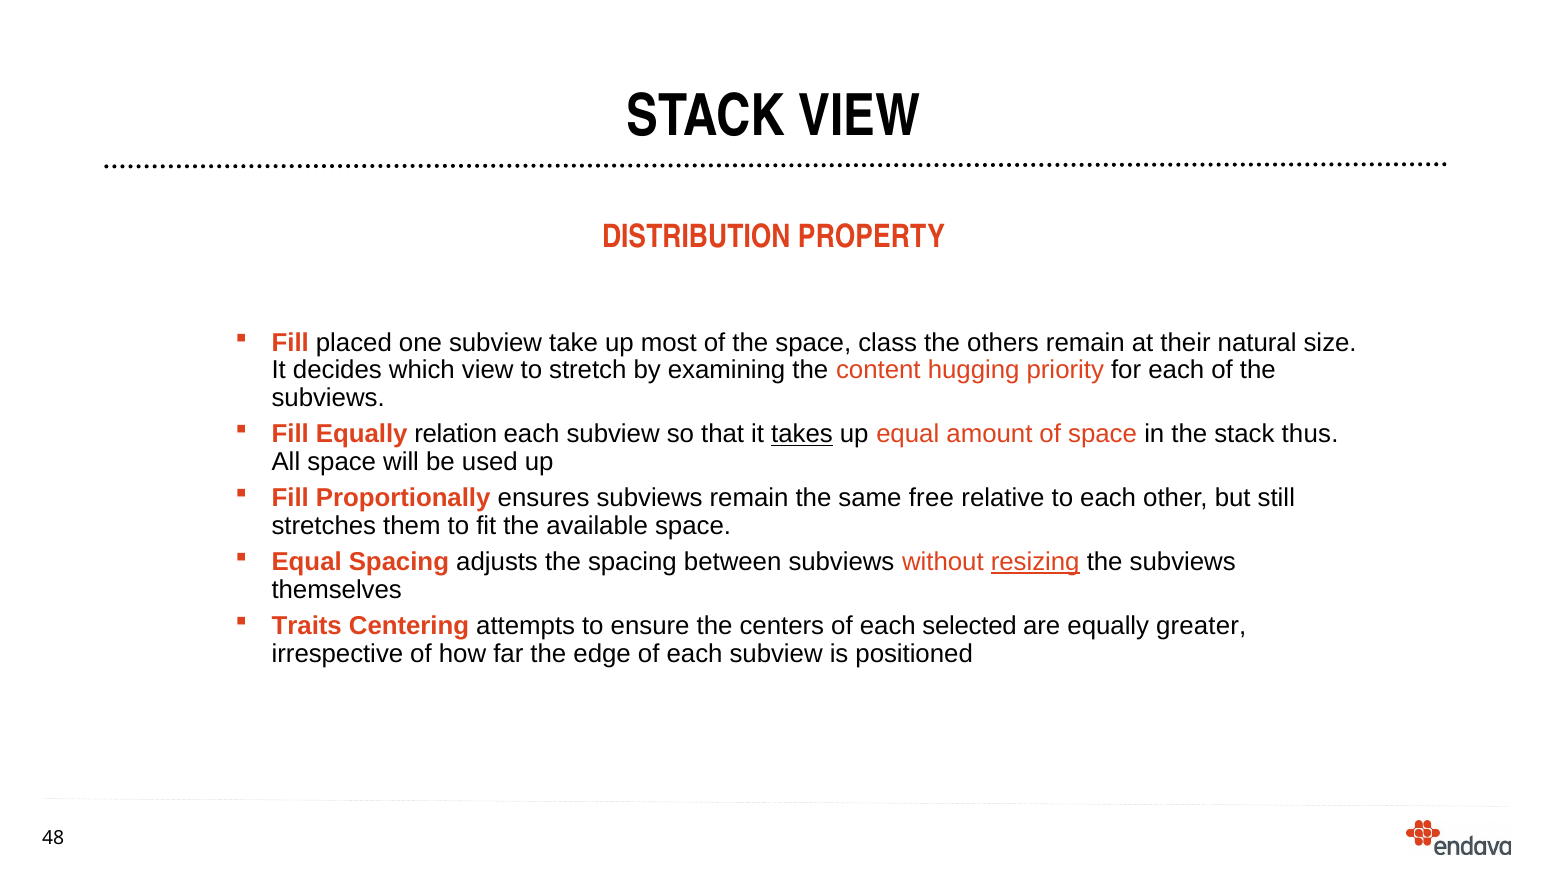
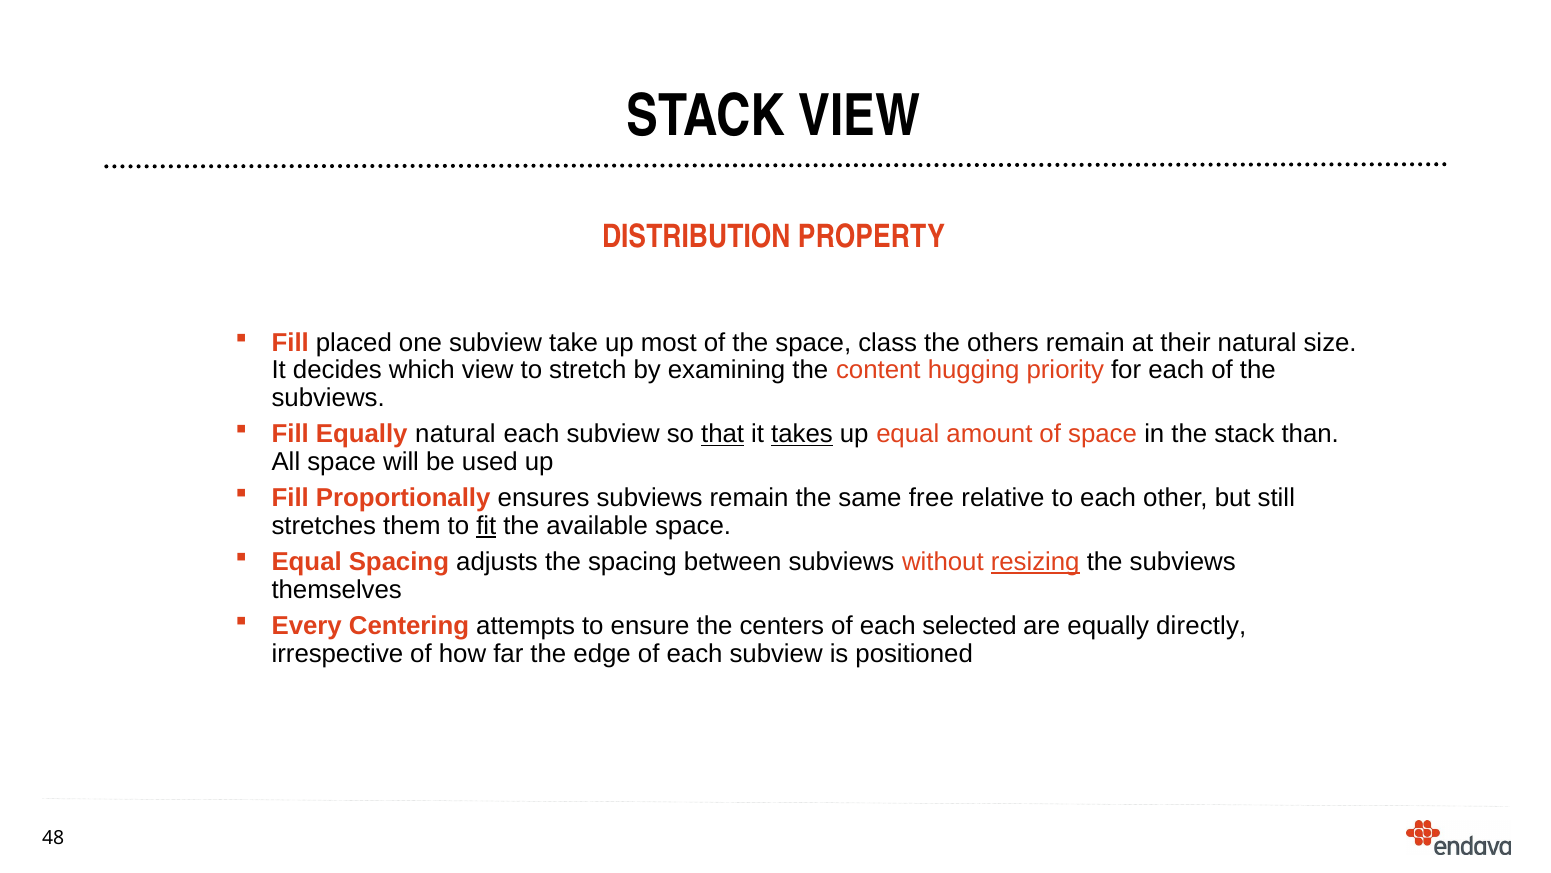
Equally relation: relation -> natural
that underline: none -> present
thus: thus -> than
fit underline: none -> present
Traits: Traits -> Every
greater: greater -> directly
